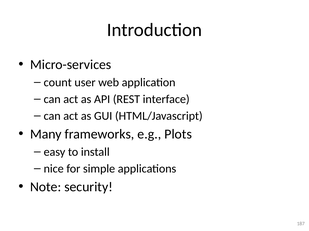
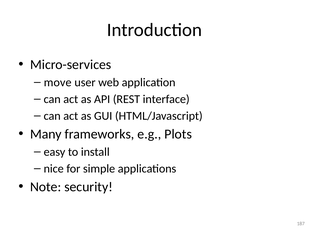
count: count -> move
